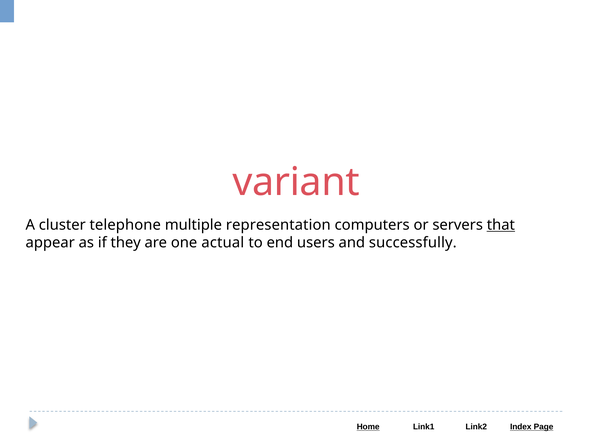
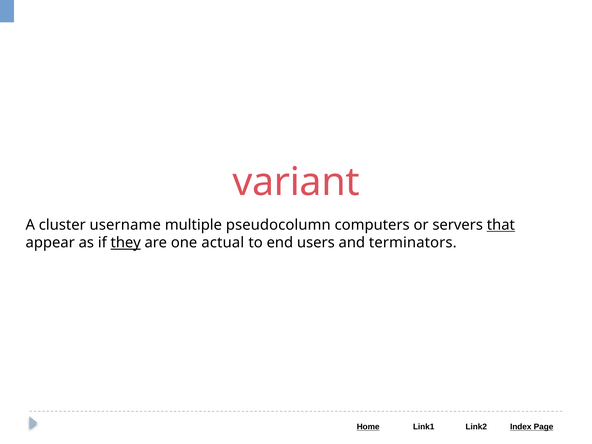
telephone: telephone -> username
representation: representation -> pseudocolumn
they underline: none -> present
successfully: successfully -> terminators
